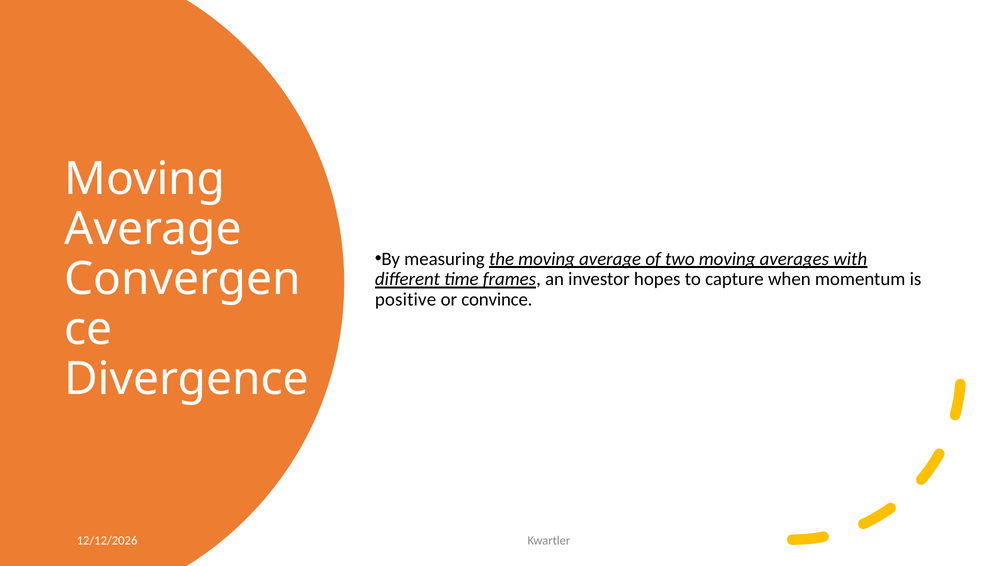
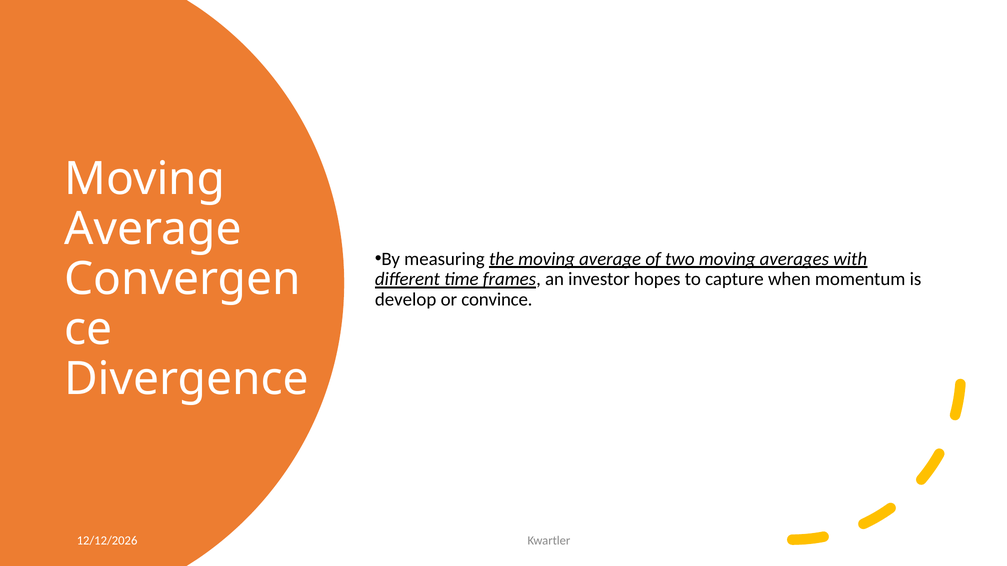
positive: positive -> develop
